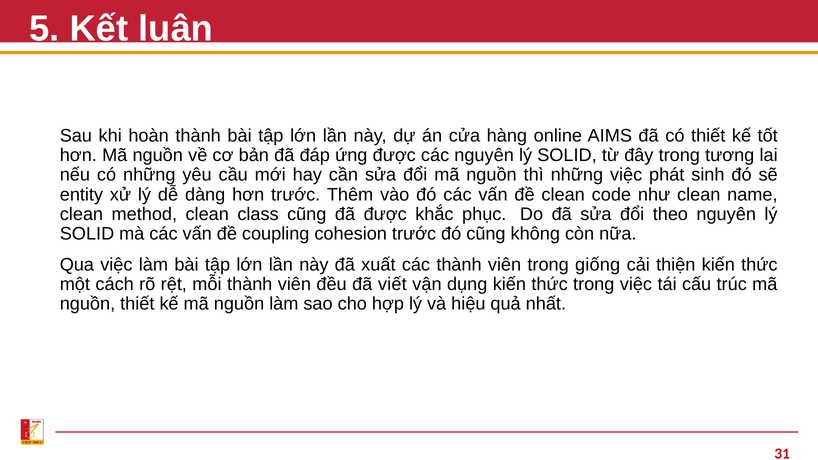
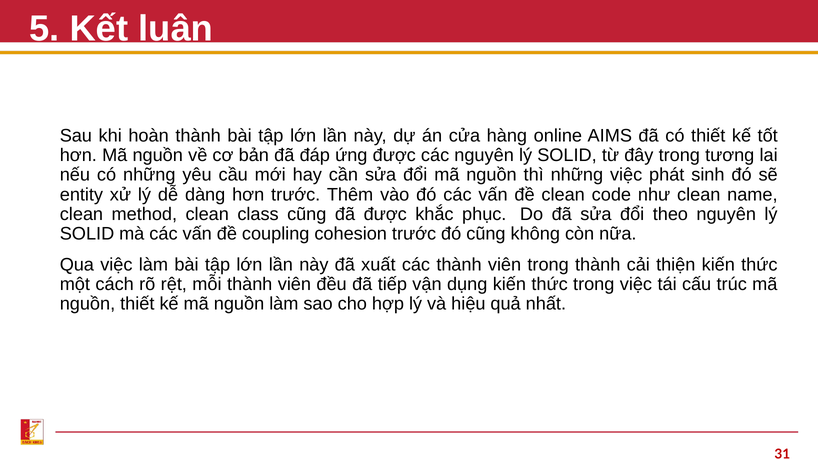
trong giống: giống -> thành
viết: viết -> tiếp
